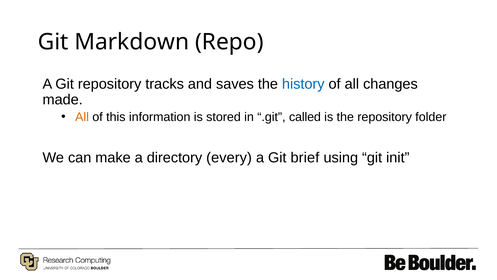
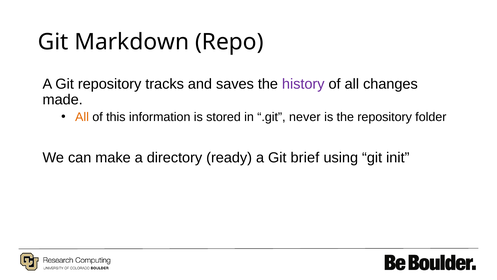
history colour: blue -> purple
called: called -> never
every: every -> ready
